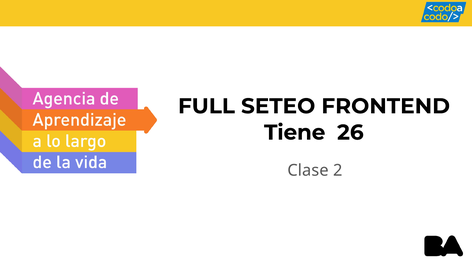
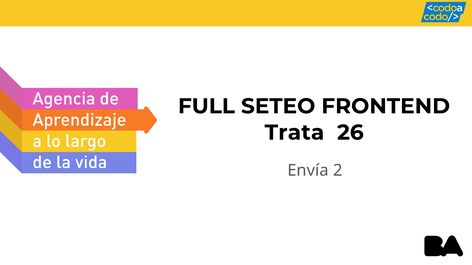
Tiene: Tiene -> Trata
Clase: Clase -> Envía
